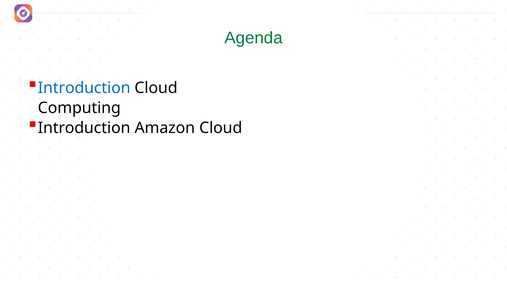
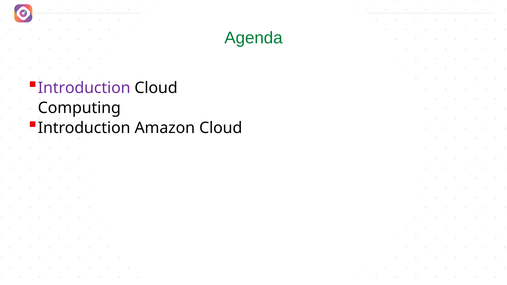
Introduction at (84, 88) colour: blue -> purple
